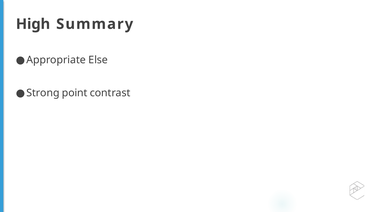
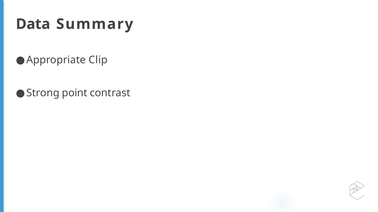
High: High -> Data
Else: Else -> Clip
